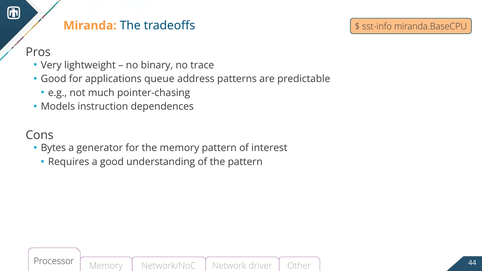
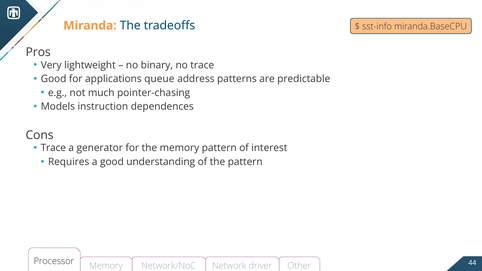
Bytes at (53, 148): Bytes -> Trace
